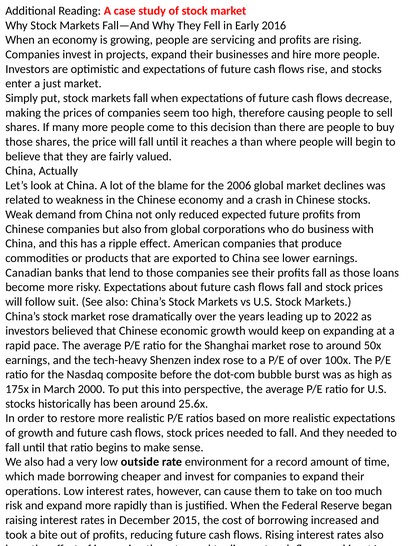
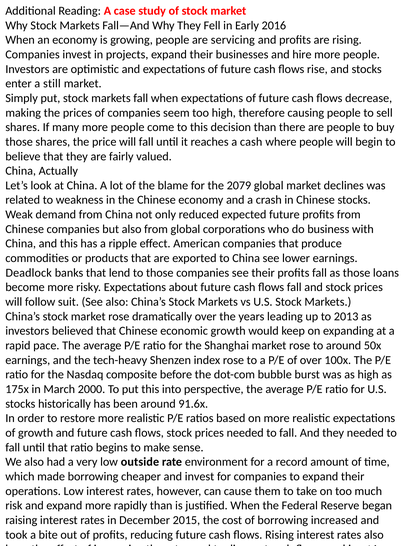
just: just -> still
a than: than -> cash
2006: 2006 -> 2079
Canadian: Canadian -> Deadlock
2022: 2022 -> 2013
25.6x: 25.6x -> 91.6x
